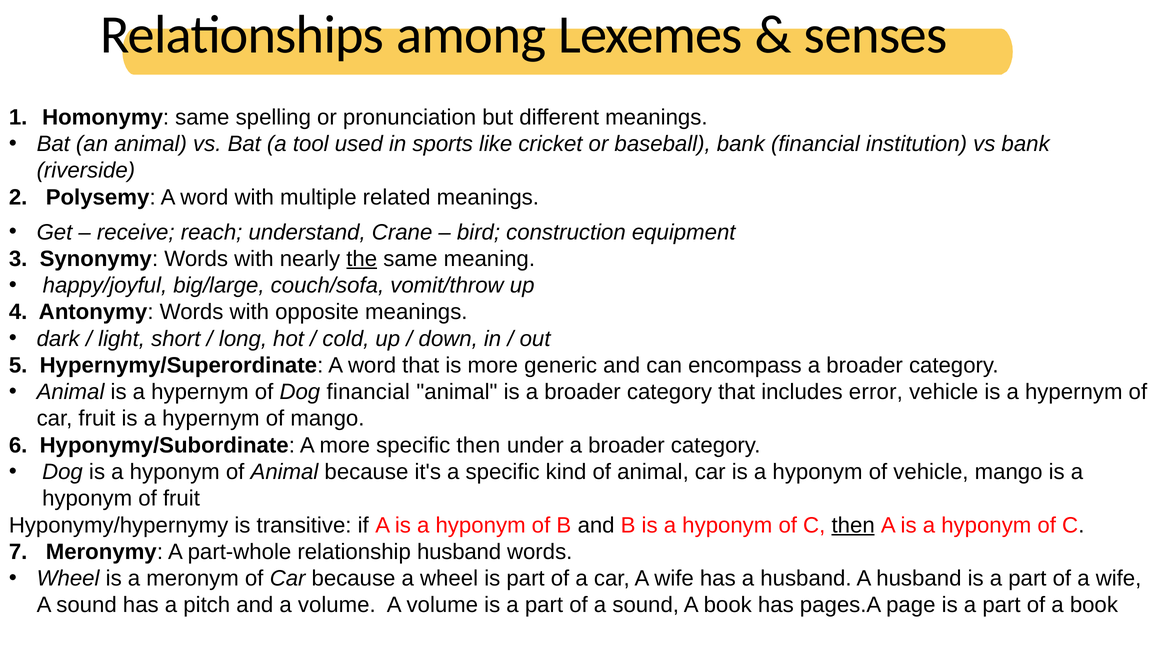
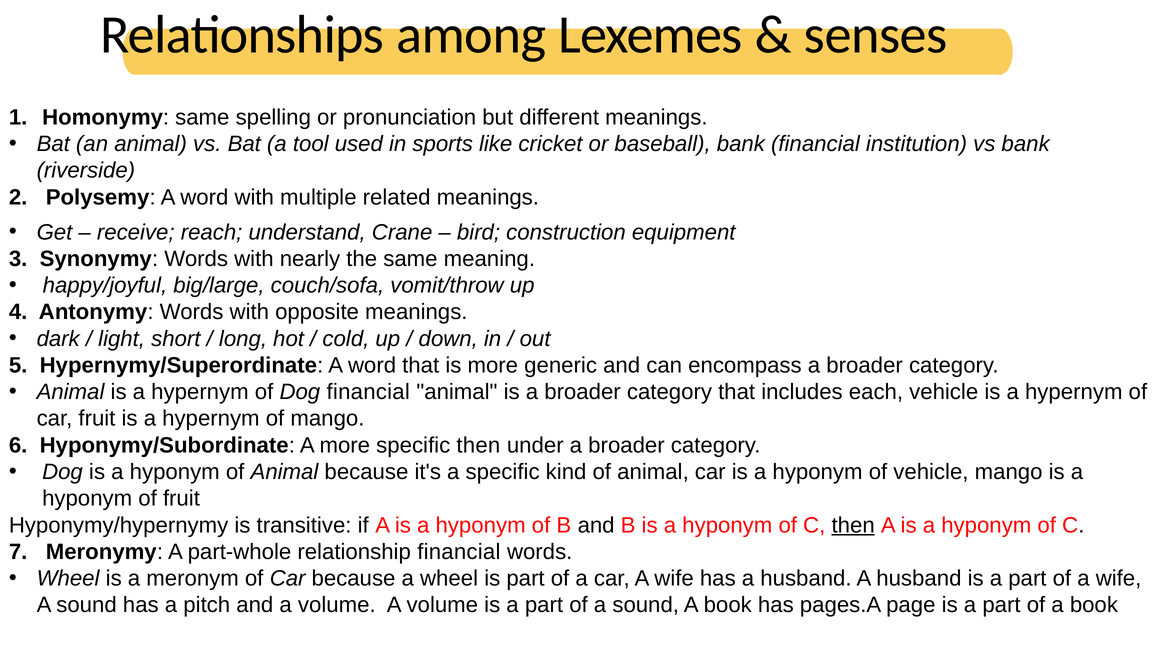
the underline: present -> none
error: error -> each
relationship husband: husband -> financial
